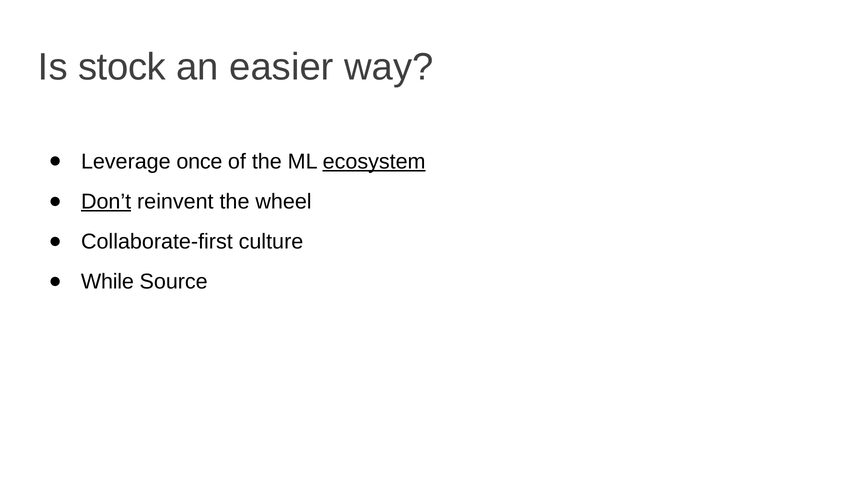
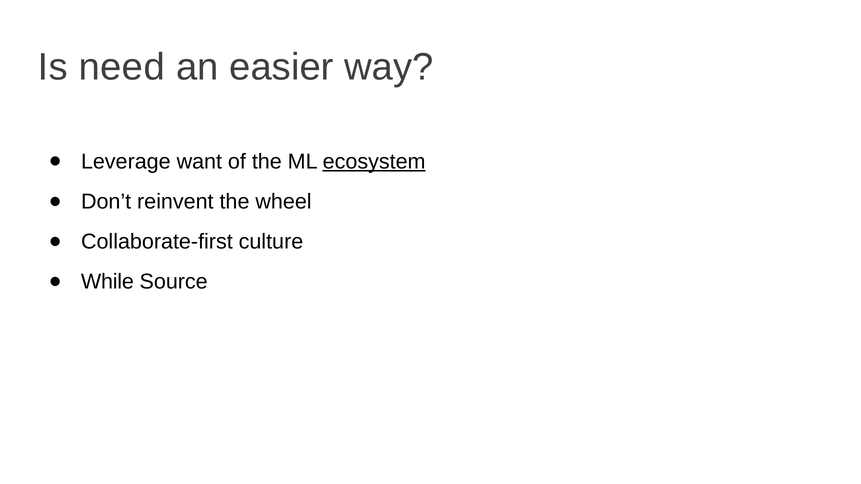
stock: stock -> need
once: once -> want
Don’t underline: present -> none
